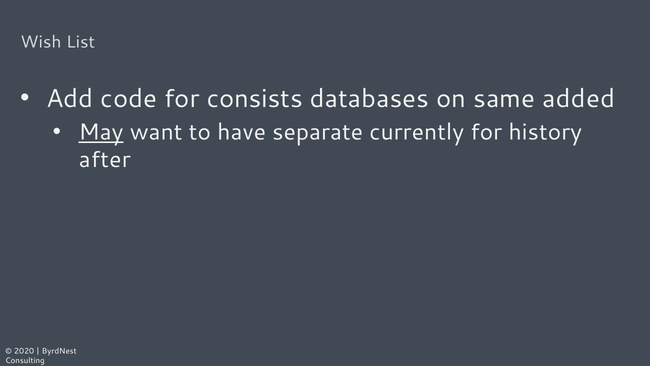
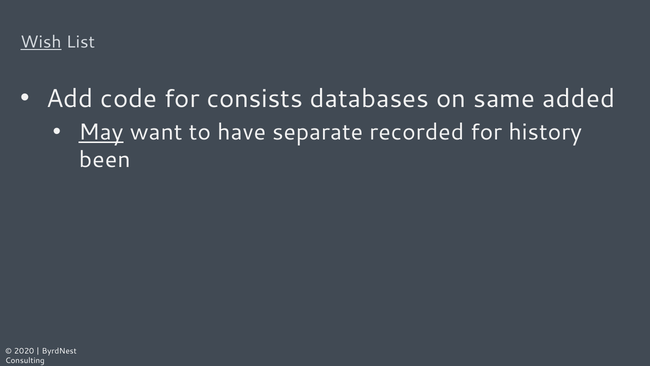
Wish underline: none -> present
currently: currently -> recorded
after: after -> been
